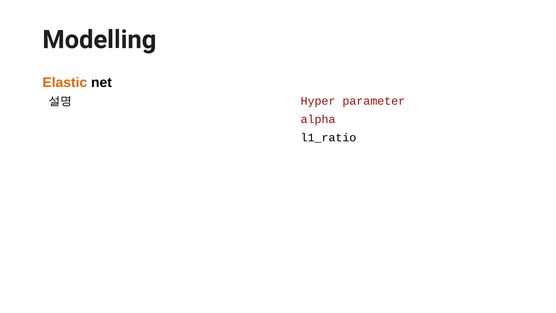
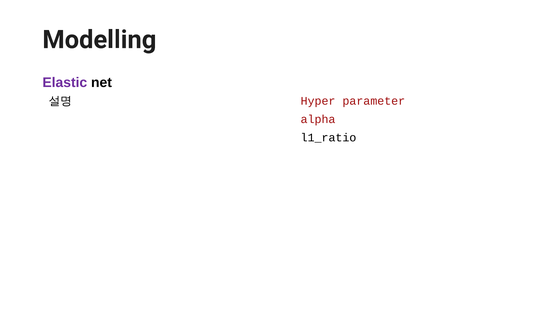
Elastic colour: orange -> purple
